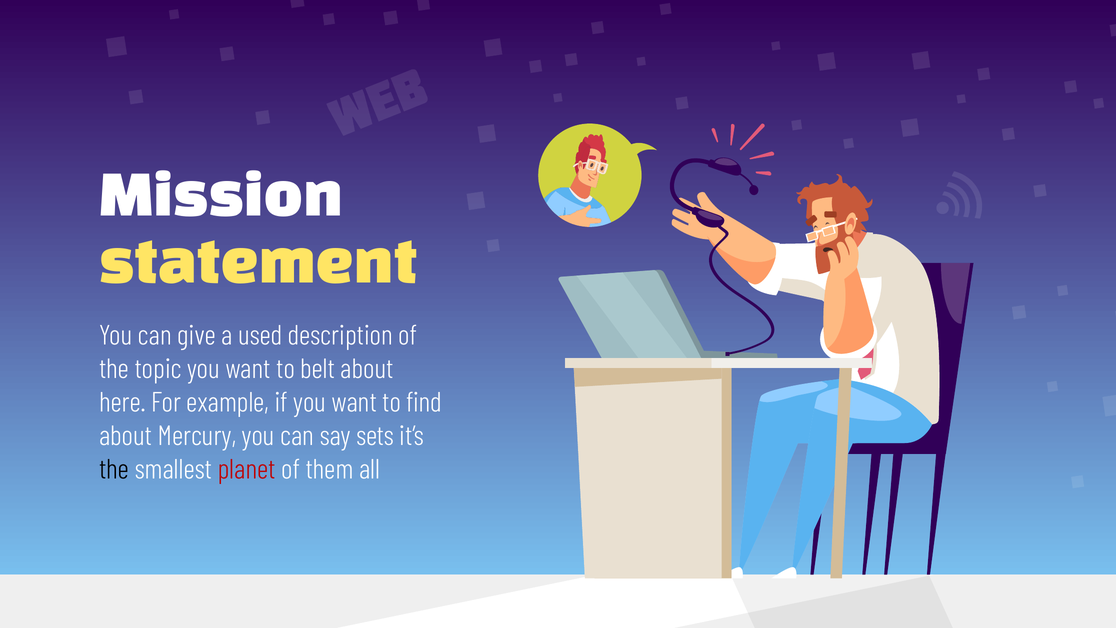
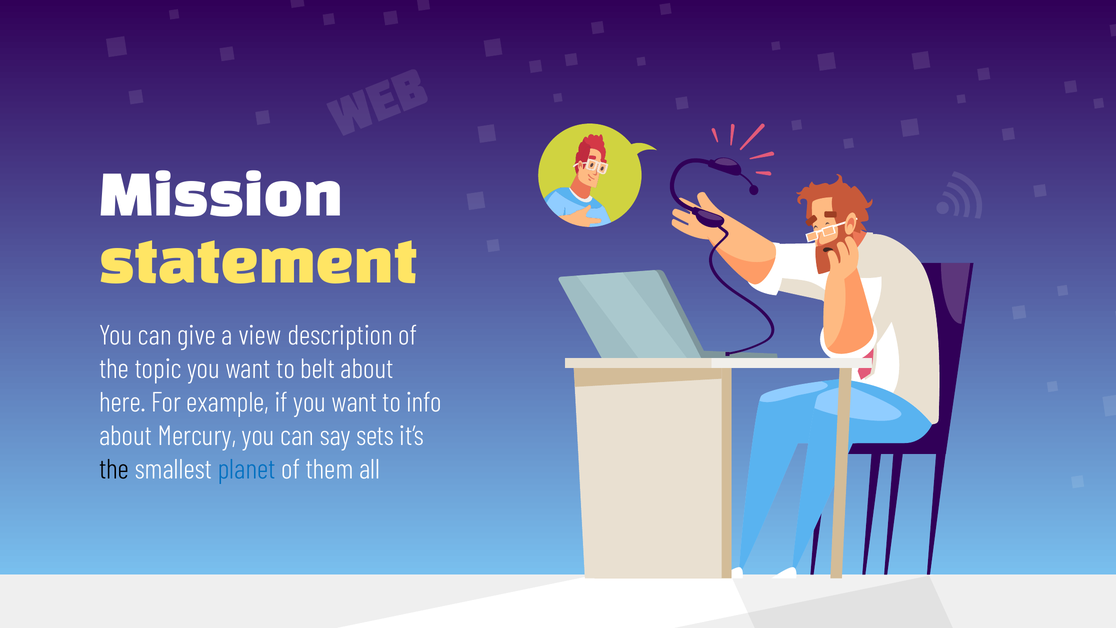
used: used -> view
find: find -> info
planet colour: red -> blue
